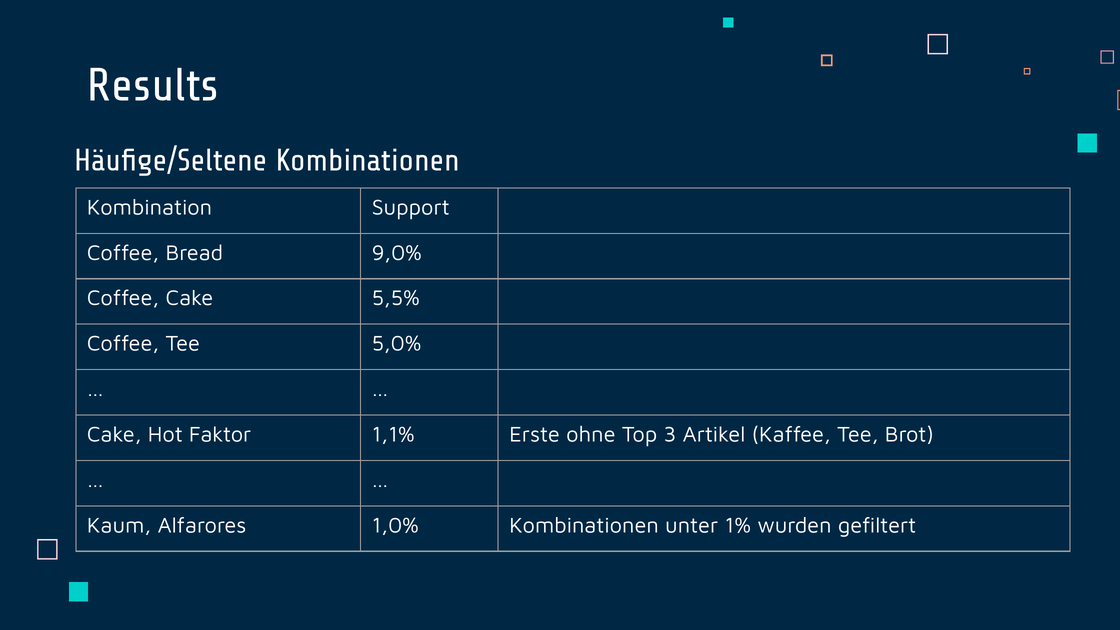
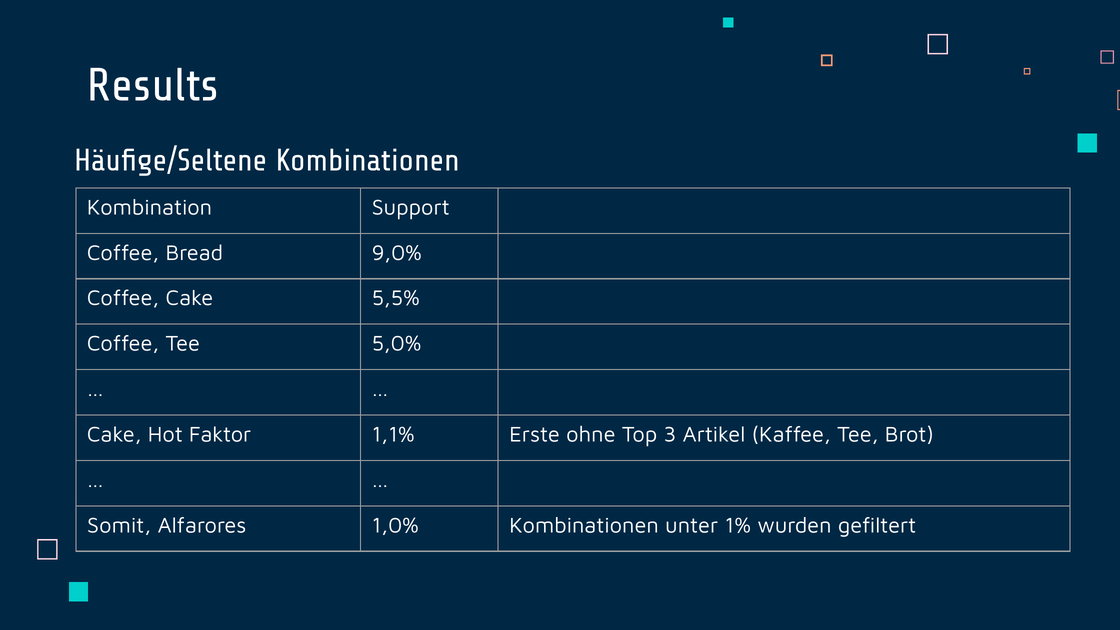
Kaum: Kaum -> Somit
